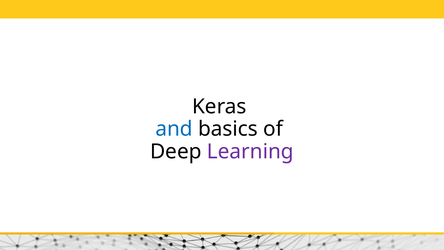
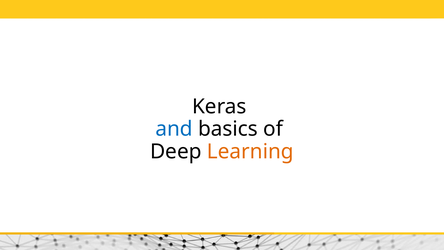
Learning colour: purple -> orange
